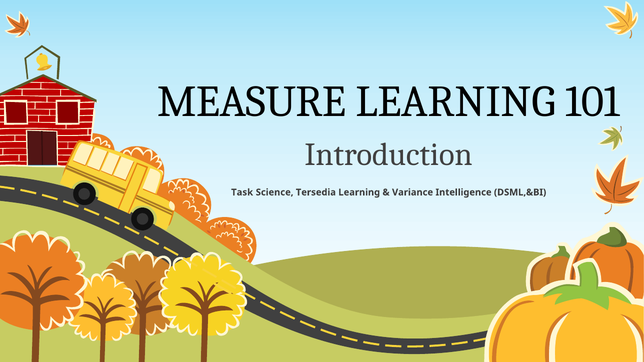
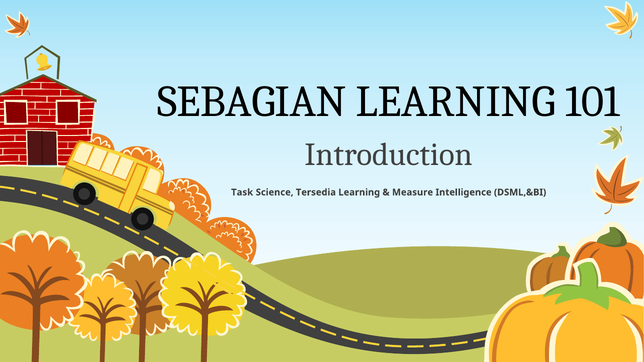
MEASURE: MEASURE -> SEBAGIAN
Variance: Variance -> Measure
